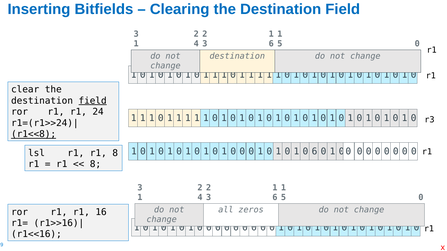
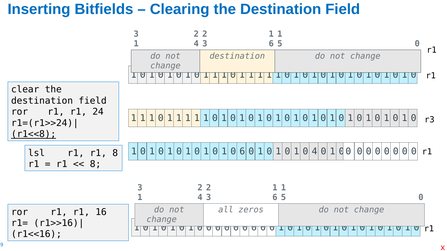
field at (93, 101) underline: present -> none
0 at (242, 152): 0 -> 6
0 6: 6 -> 4
